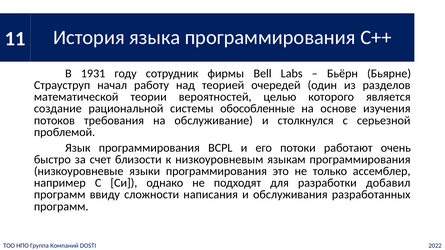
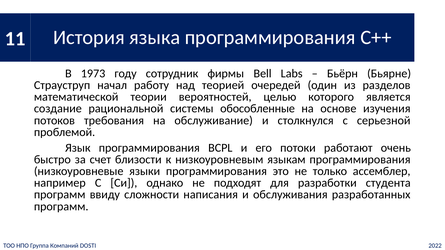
1931: 1931 -> 1973
добавил: добавил -> студента
